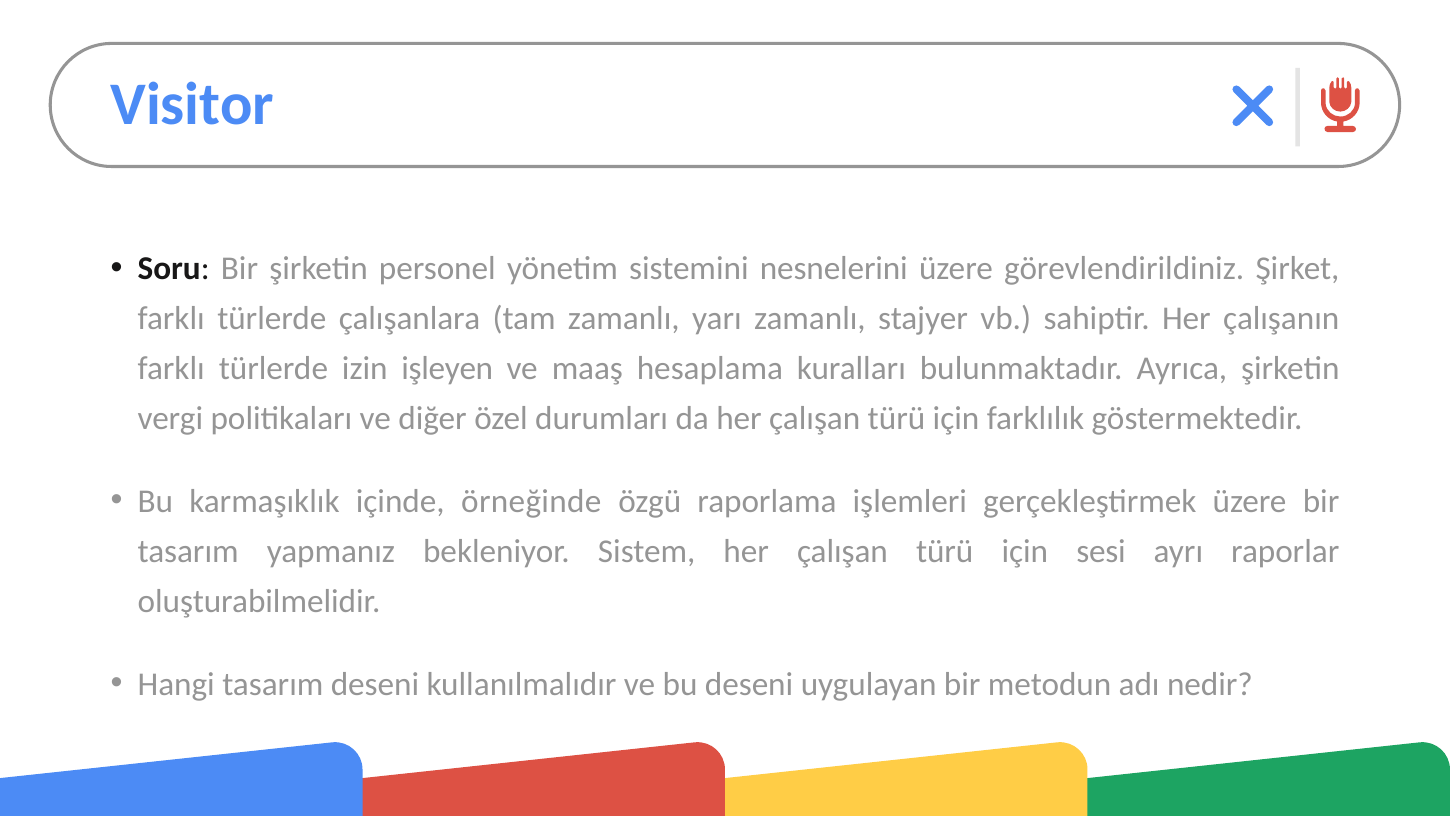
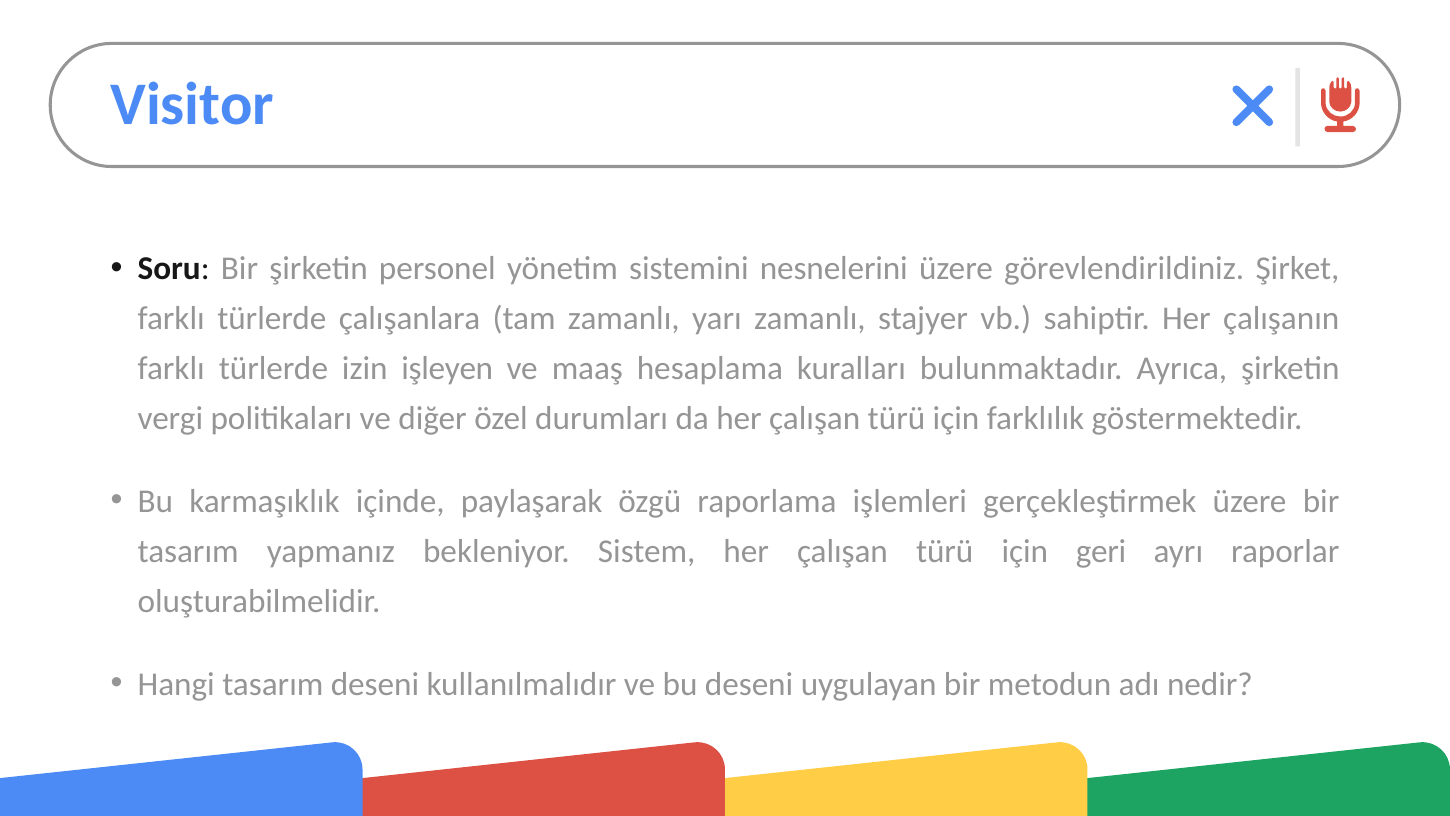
örneğinde: örneğinde -> paylaşarak
sesi: sesi -> geri
